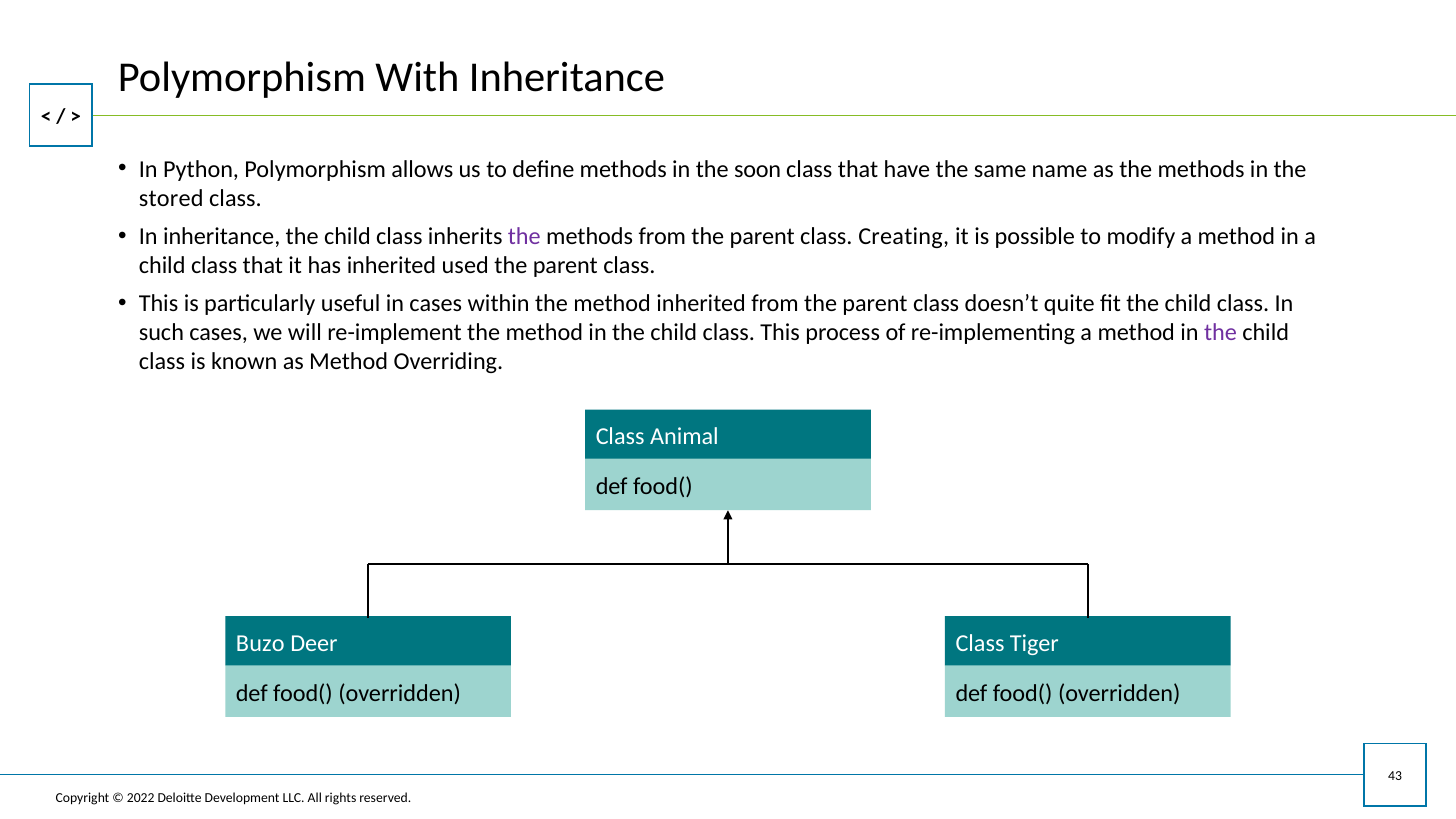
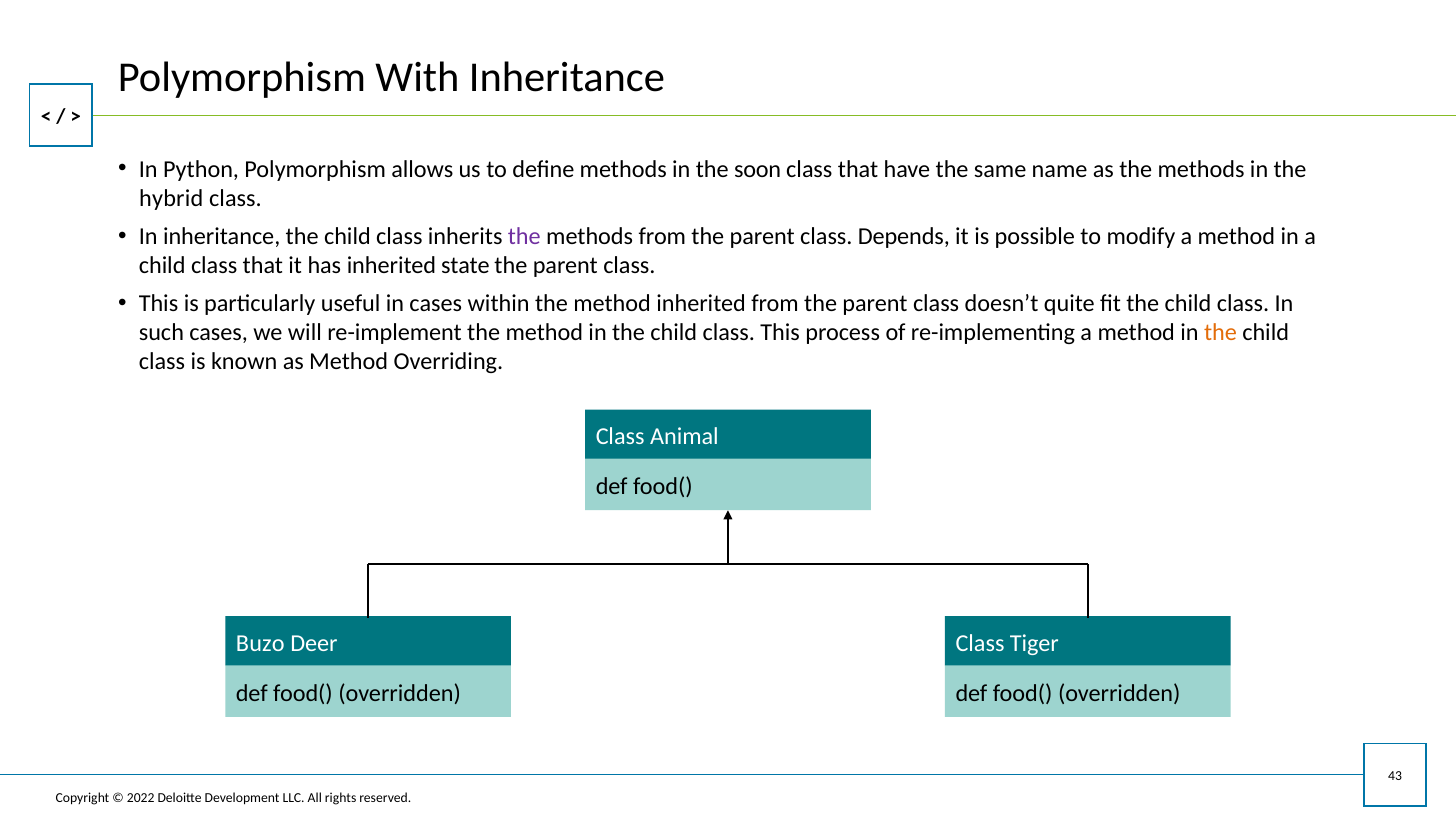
stored: stored -> hybrid
Creating: Creating -> Depends
used: used -> state
the at (1220, 333) colour: purple -> orange
